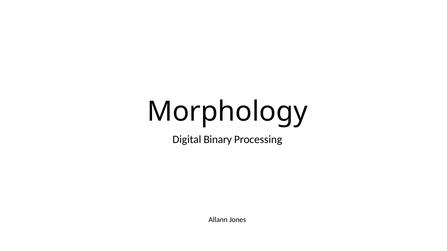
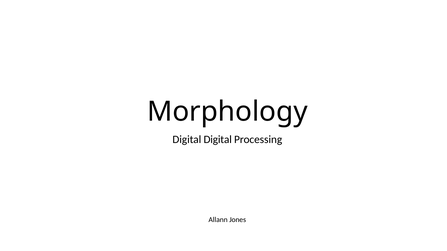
Digital Binary: Binary -> Digital
